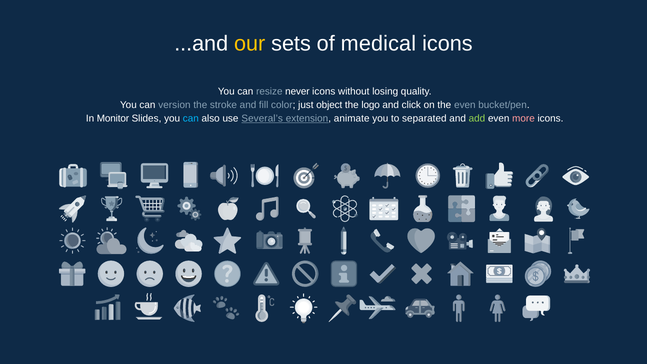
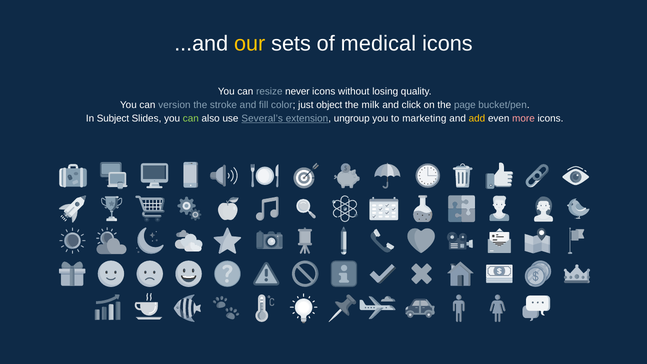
logo: logo -> milk
the even: even -> page
Monitor: Monitor -> Subject
can at (191, 119) colour: light blue -> light green
animate: animate -> ungroup
separated: separated -> marketing
add colour: light green -> yellow
